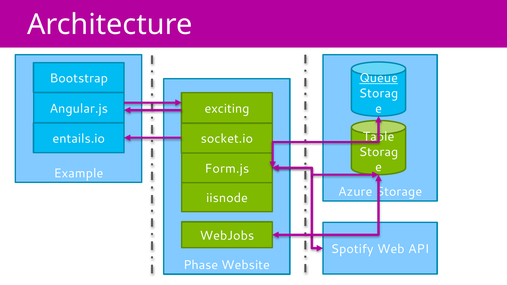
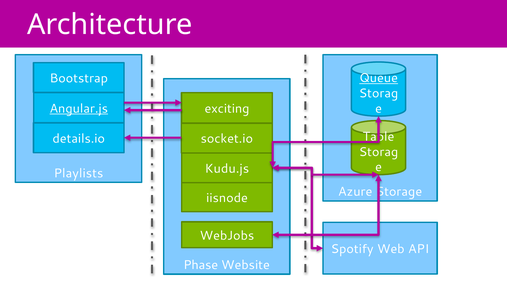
Angular.js underline: none -> present
entails.io: entails.io -> details.io
Form.js: Form.js -> Kudu.js
Example: Example -> Playlists
